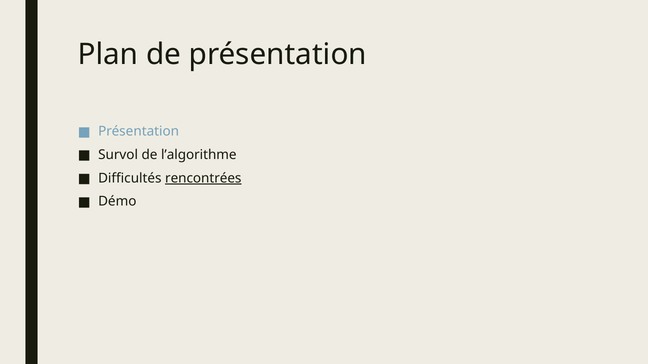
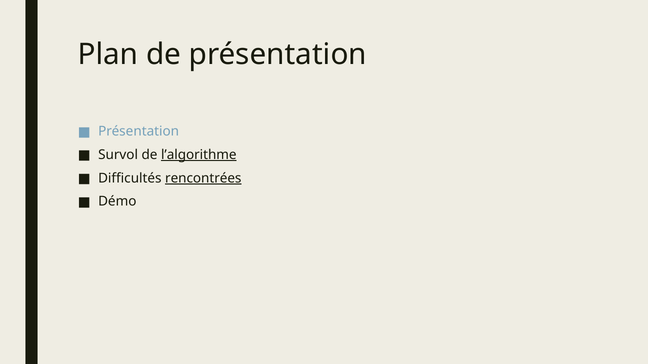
l’algorithme underline: none -> present
